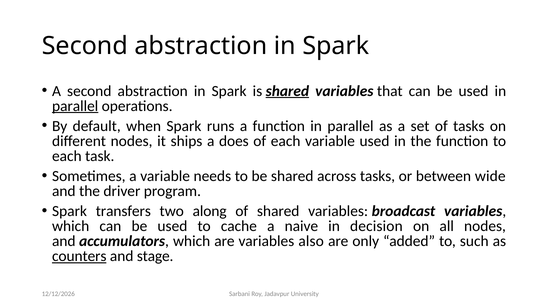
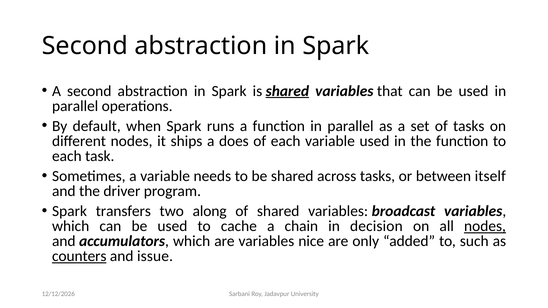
parallel at (75, 106) underline: present -> none
wide: wide -> itself
naive: naive -> chain
nodes at (485, 226) underline: none -> present
also: also -> nice
stage: stage -> issue
